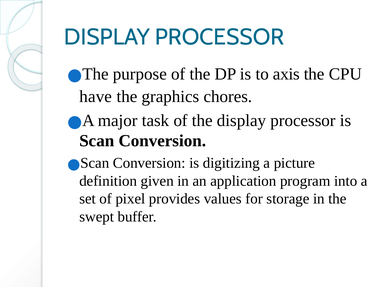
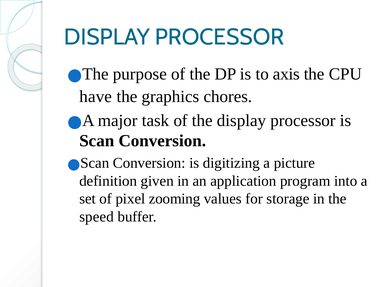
provides: provides -> zooming
swept: swept -> speed
